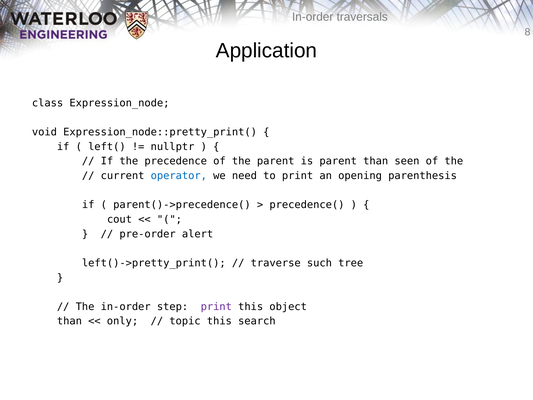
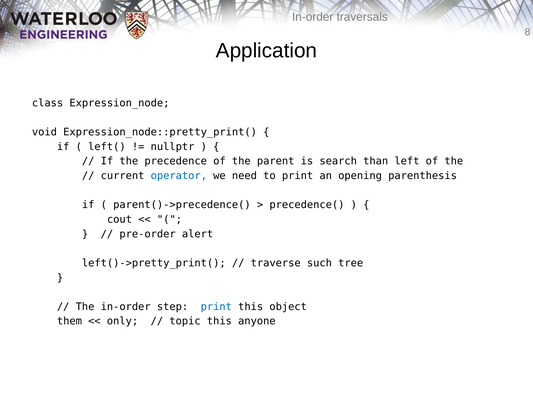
is parent: parent -> search
seen: seen -> left
print at (216, 306) colour: purple -> blue
than at (69, 321): than -> them
search: search -> anyone
